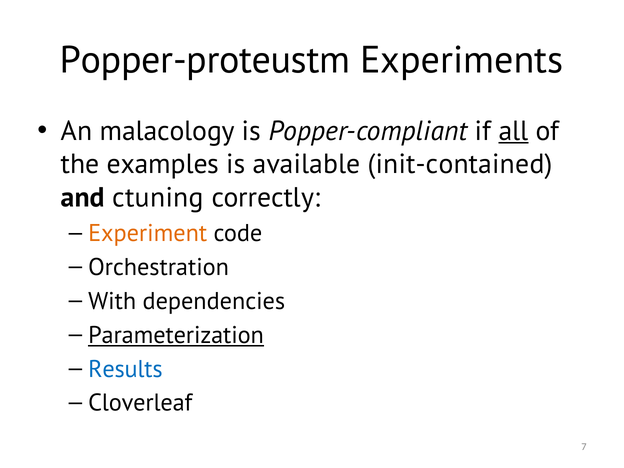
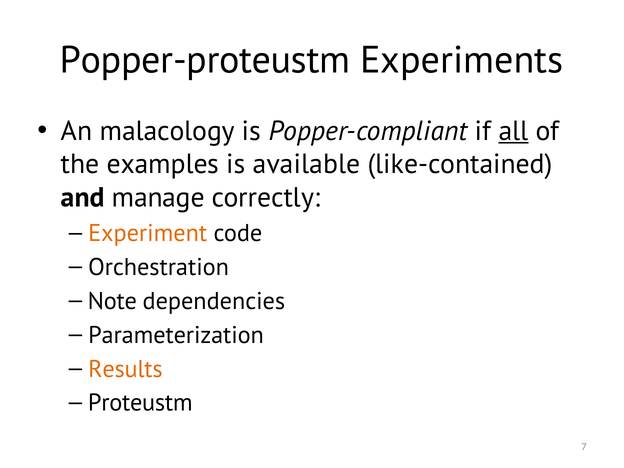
init-contained: init-contained -> like-contained
ctuning: ctuning -> manage
With: With -> Note
Parameterization underline: present -> none
Results colour: blue -> orange
Cloverleaf: Cloverleaf -> Proteustm
